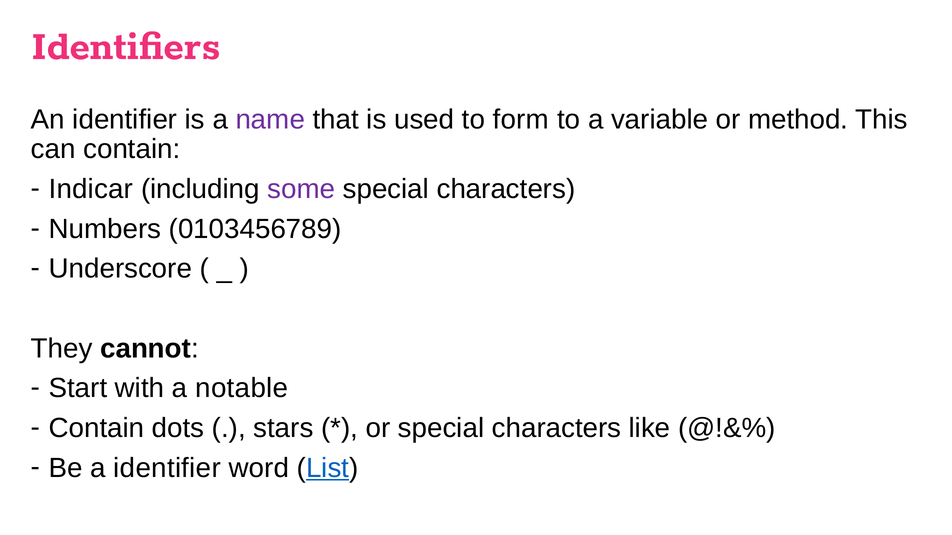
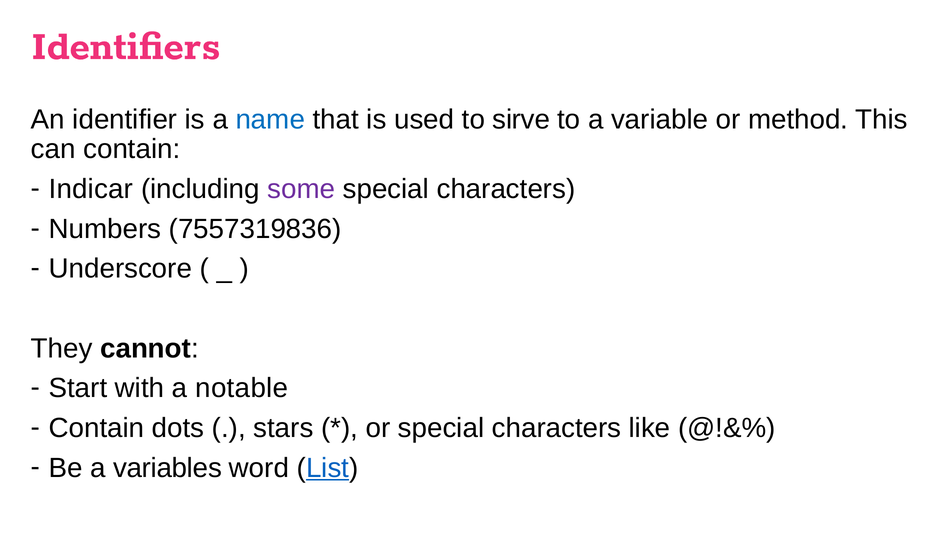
name colour: purple -> blue
form: form -> sirve
0103456789: 0103456789 -> 7557319836
a identifier: identifier -> variables
